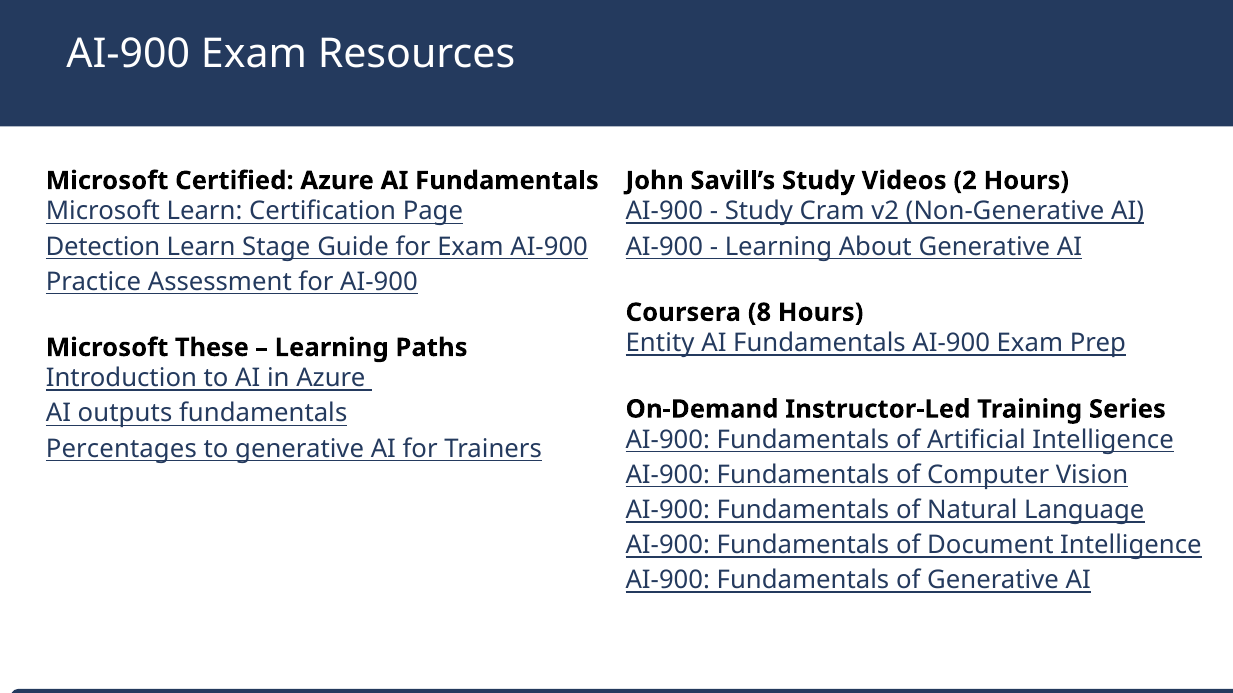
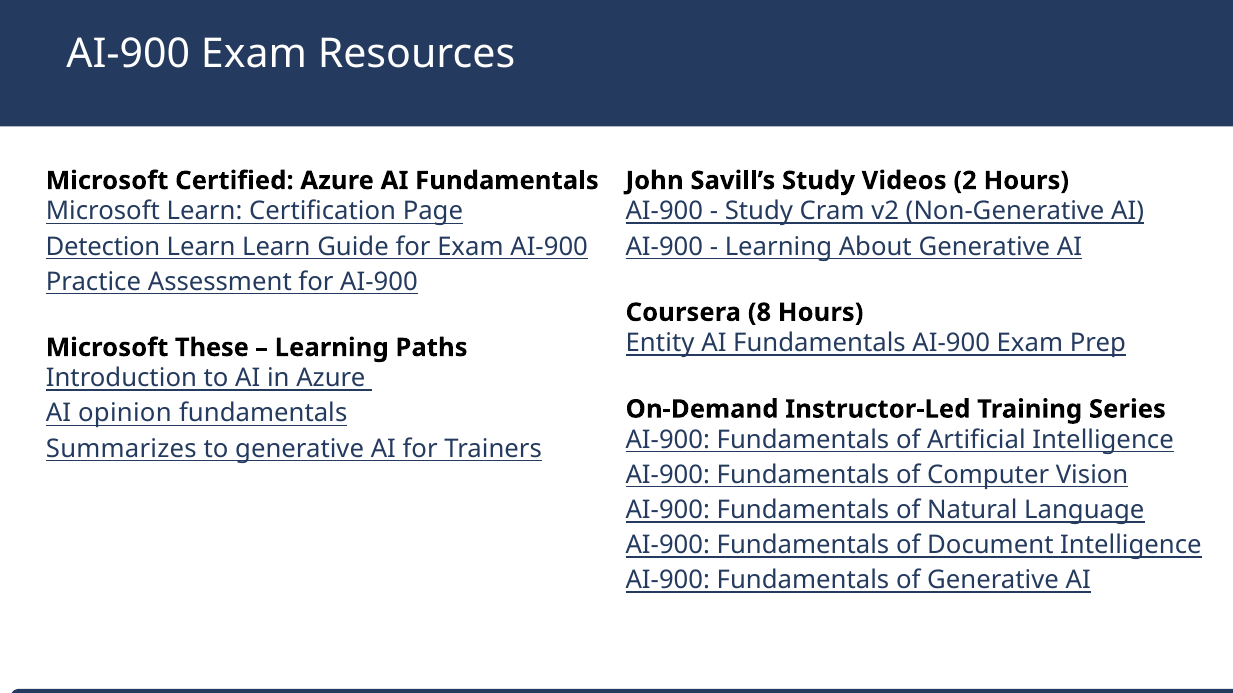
Learn Stage: Stage -> Learn
outputs: outputs -> opinion
Percentages: Percentages -> Summarizes
